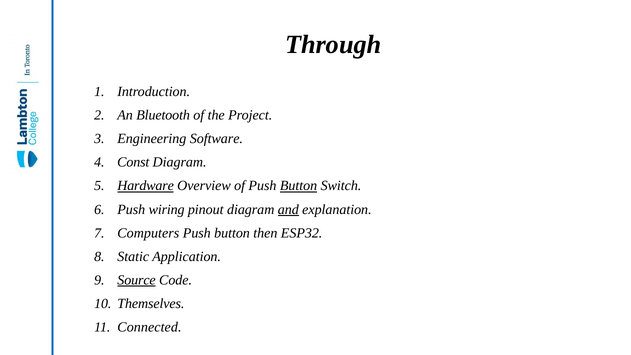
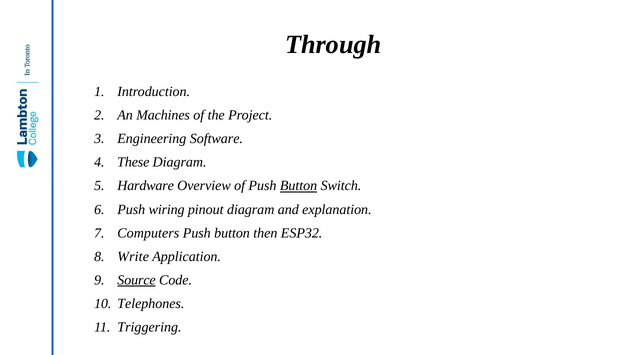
Bluetooth: Bluetooth -> Machines
Const: Const -> These
Hardware underline: present -> none
and underline: present -> none
Static: Static -> Write
Themselves: Themselves -> Telephones
Connected: Connected -> Triggering
